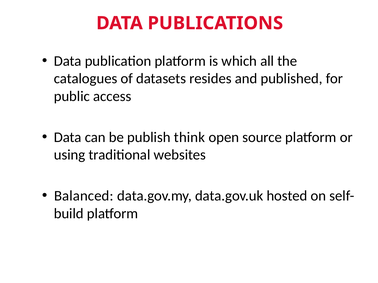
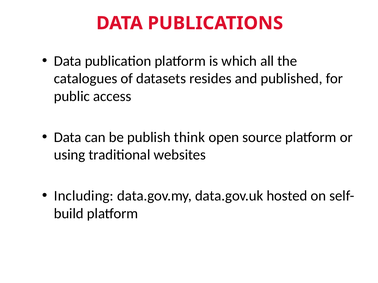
Balanced: Balanced -> Including
